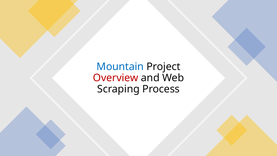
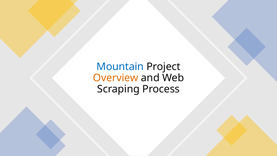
Overview colour: red -> orange
